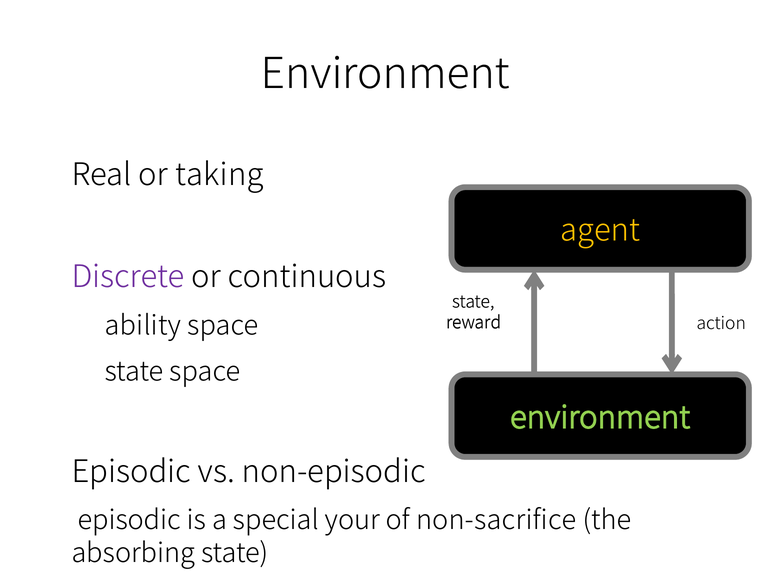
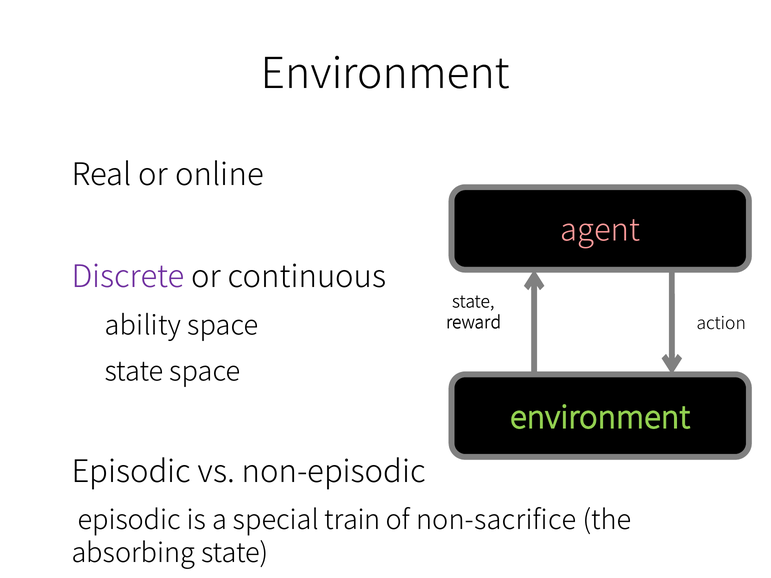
taking: taking -> online
agent colour: yellow -> pink
your: your -> train
